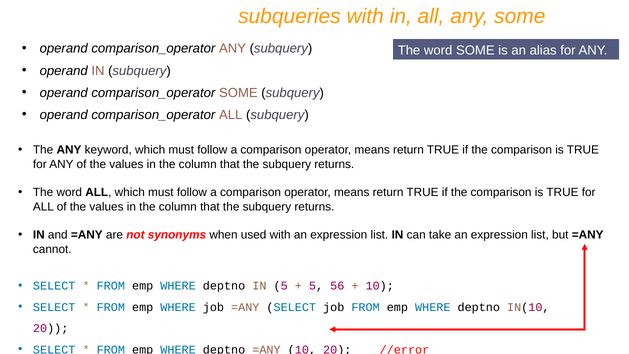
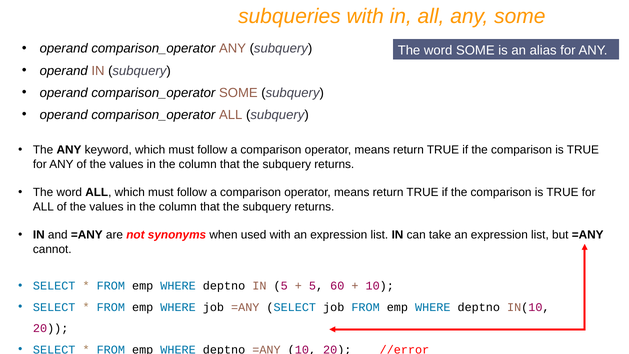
56: 56 -> 60
